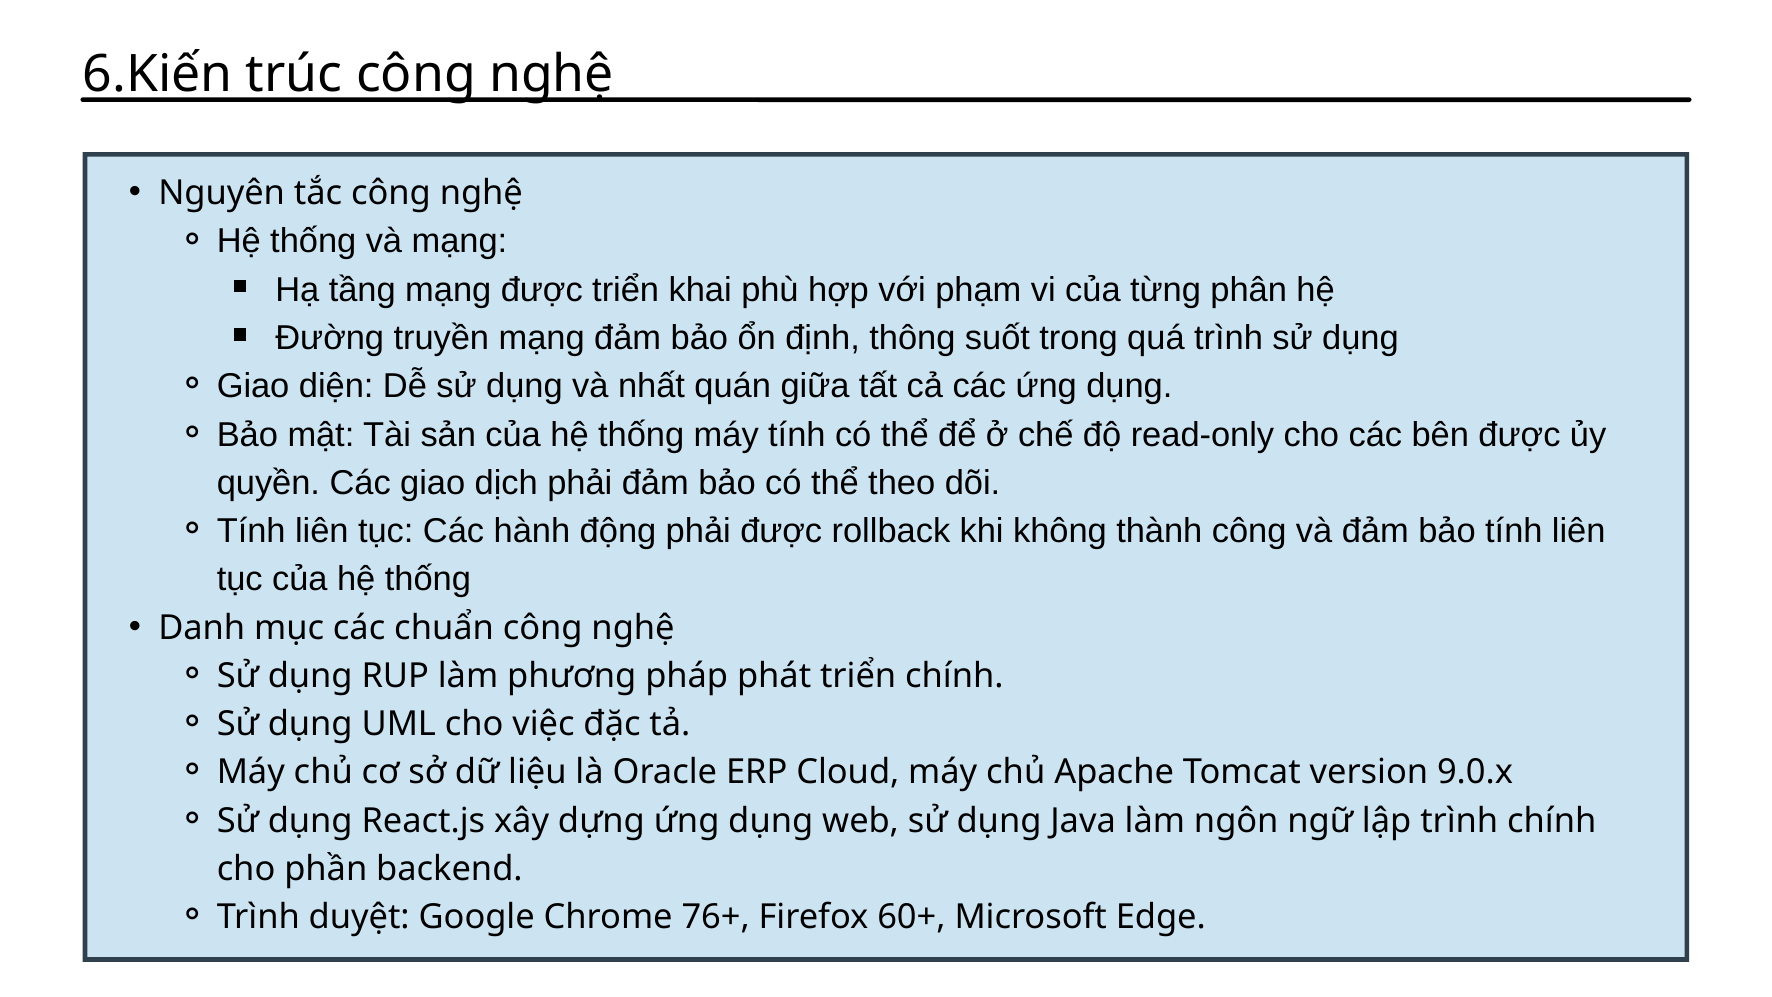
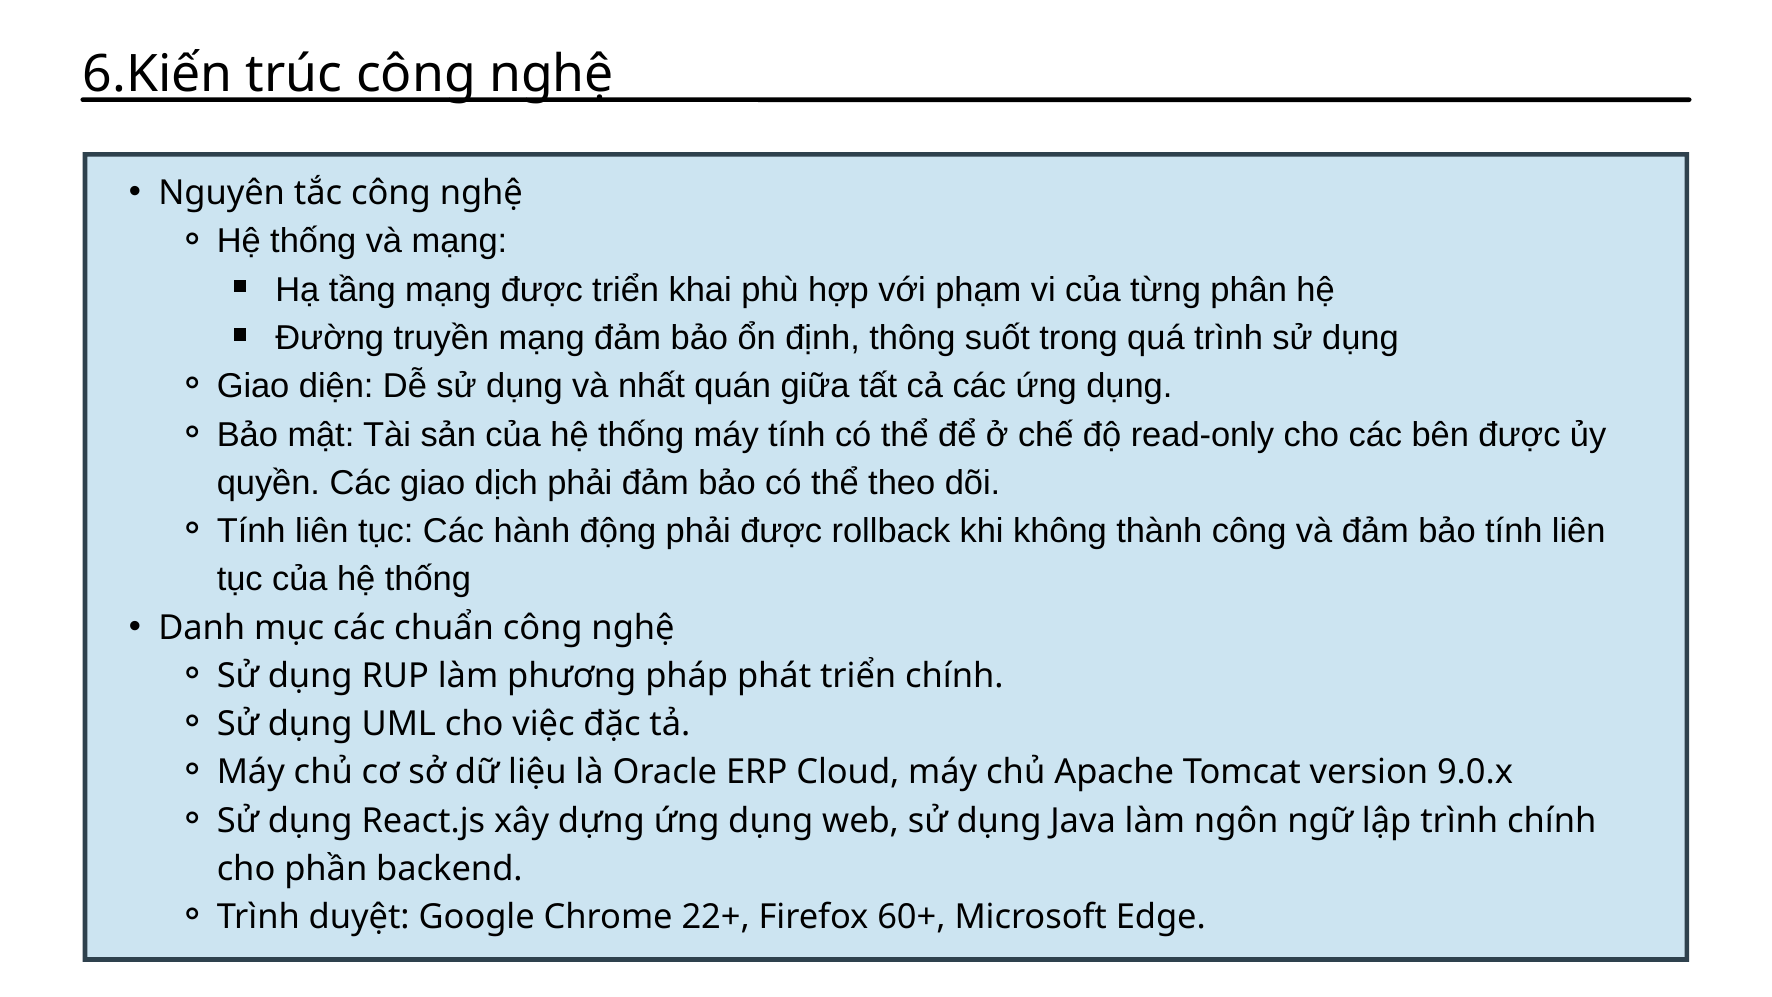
76+: 76+ -> 22+
